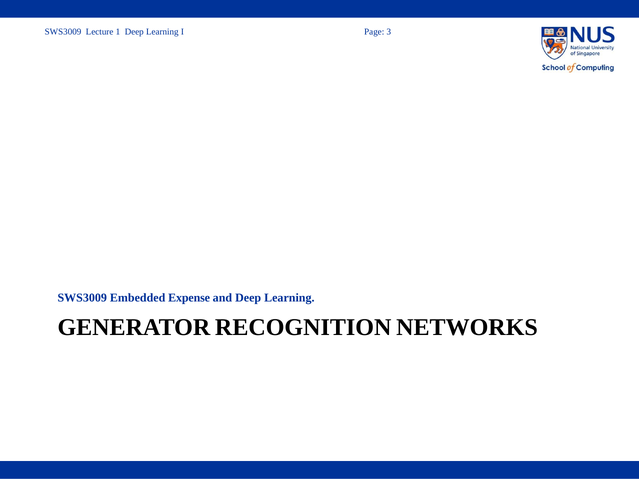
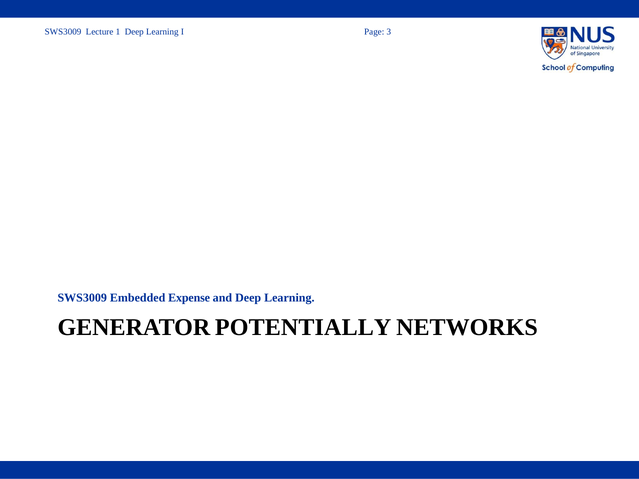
RECOGNITION: RECOGNITION -> POTENTIALLY
